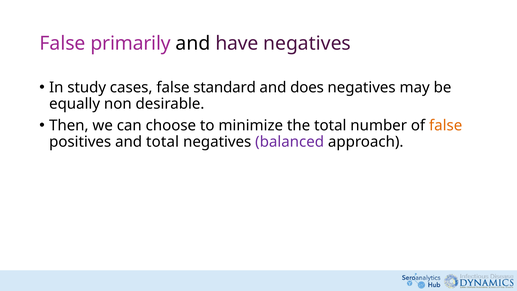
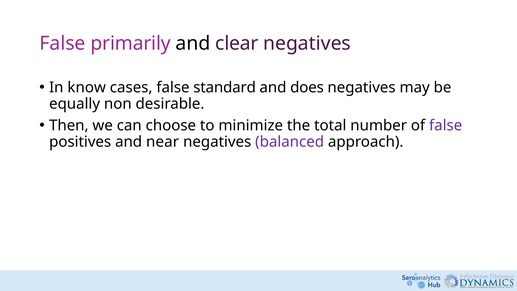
have: have -> clear
study: study -> know
false at (446, 125) colour: orange -> purple
and total: total -> near
